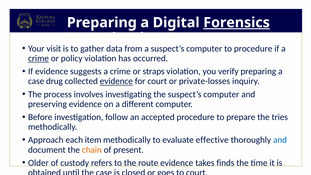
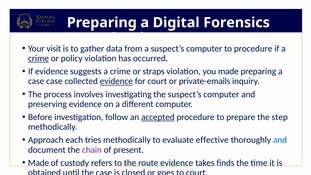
Forensics underline: present -> none
you verify: verify -> made
case drug: drug -> case
private-losses: private-losses -> private-emails
accepted underline: none -> present
tries: tries -> step
item: item -> tries
chain colour: orange -> purple
Older at (38, 163): Older -> Made
